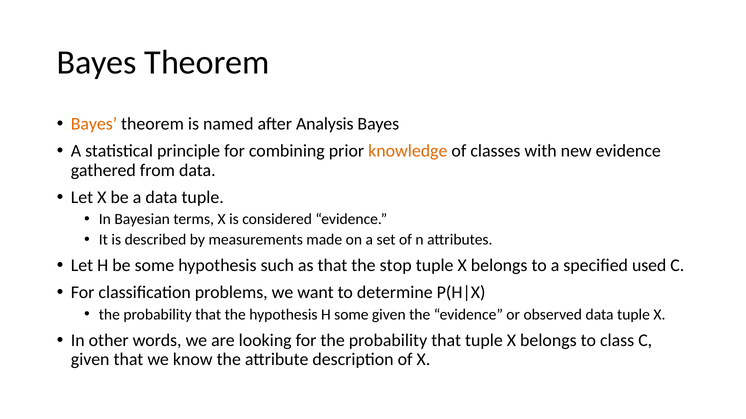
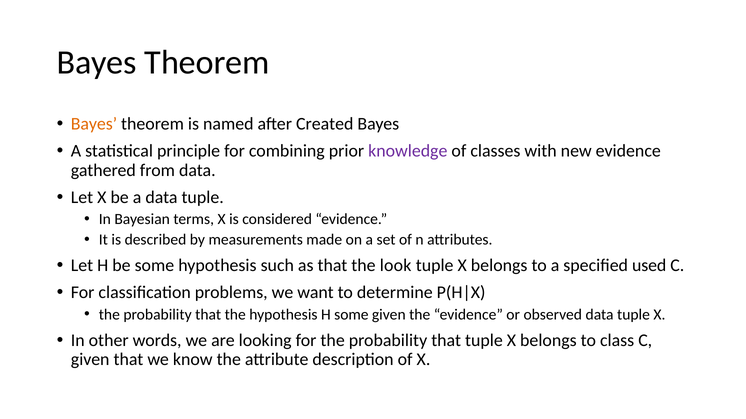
Analysis: Analysis -> Created
knowledge colour: orange -> purple
stop: stop -> look
